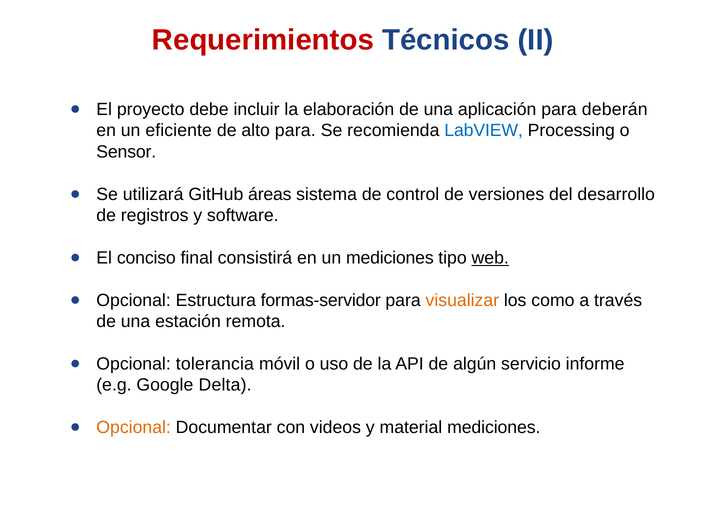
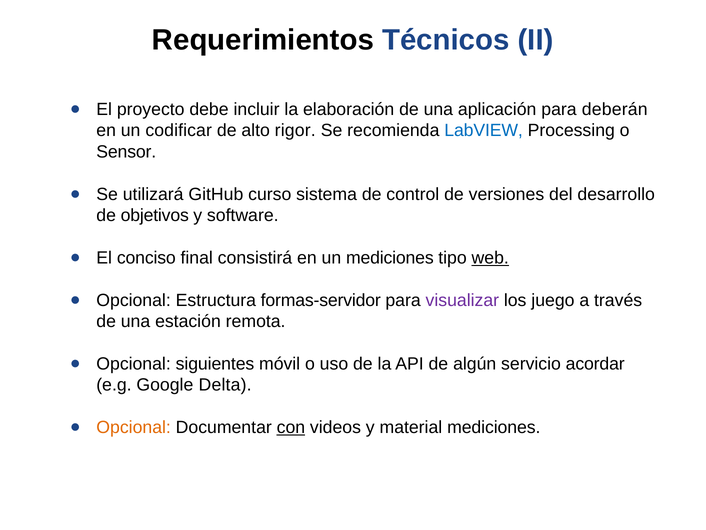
Requerimientos colour: red -> black
eficiente: eficiente -> codificar
alto para: para -> rigor
áreas: áreas -> curso
registros: registros -> objetivos
visualizar colour: orange -> purple
como: como -> juego
tolerancia: tolerancia -> siguientes
informe: informe -> acordar
con underline: none -> present
